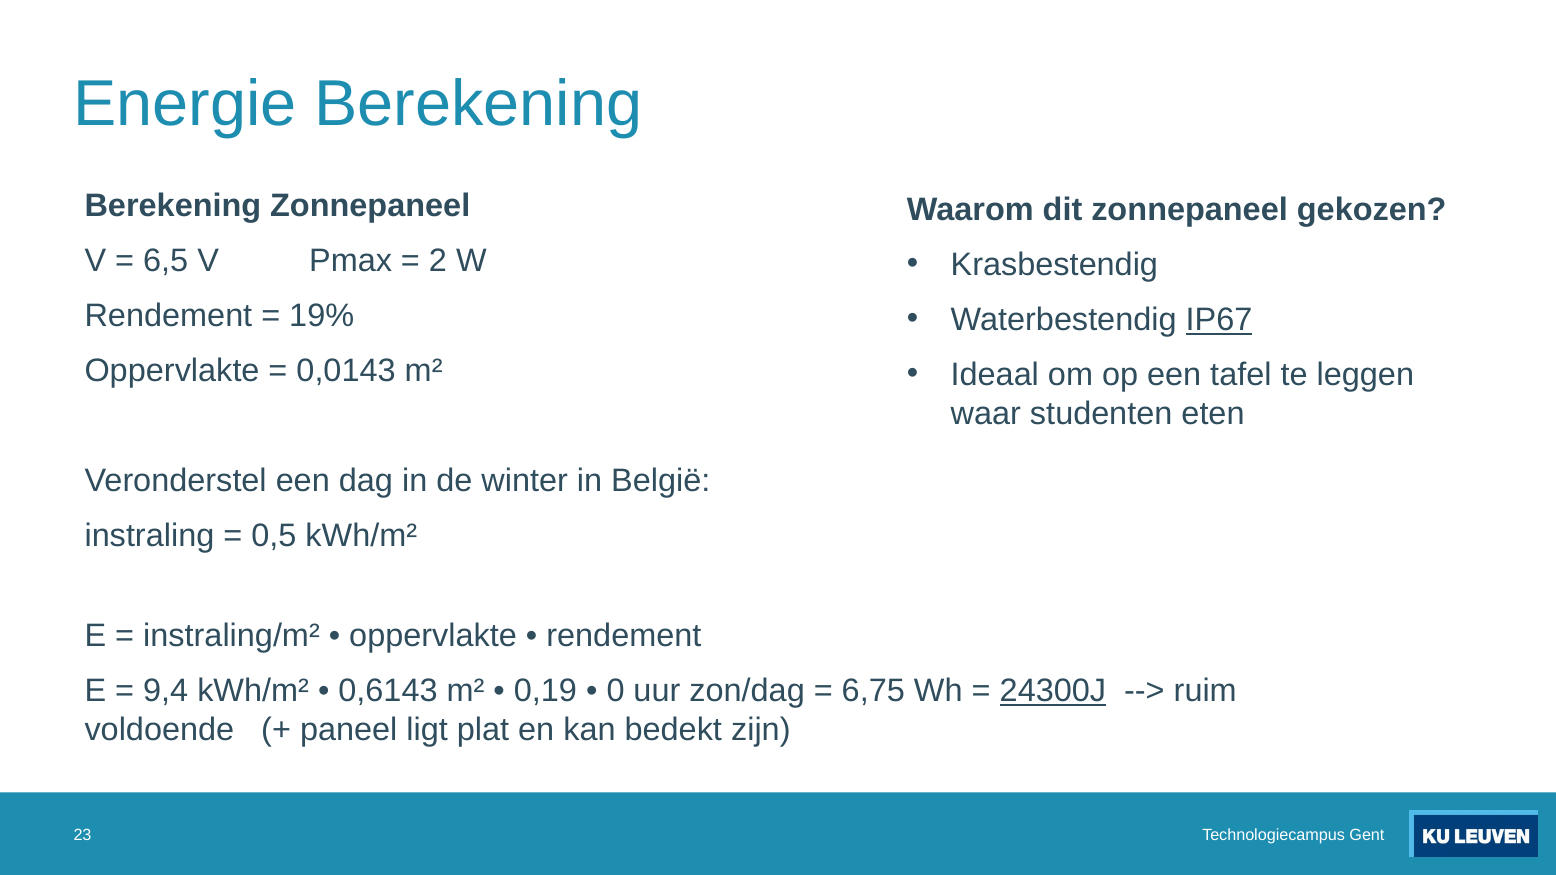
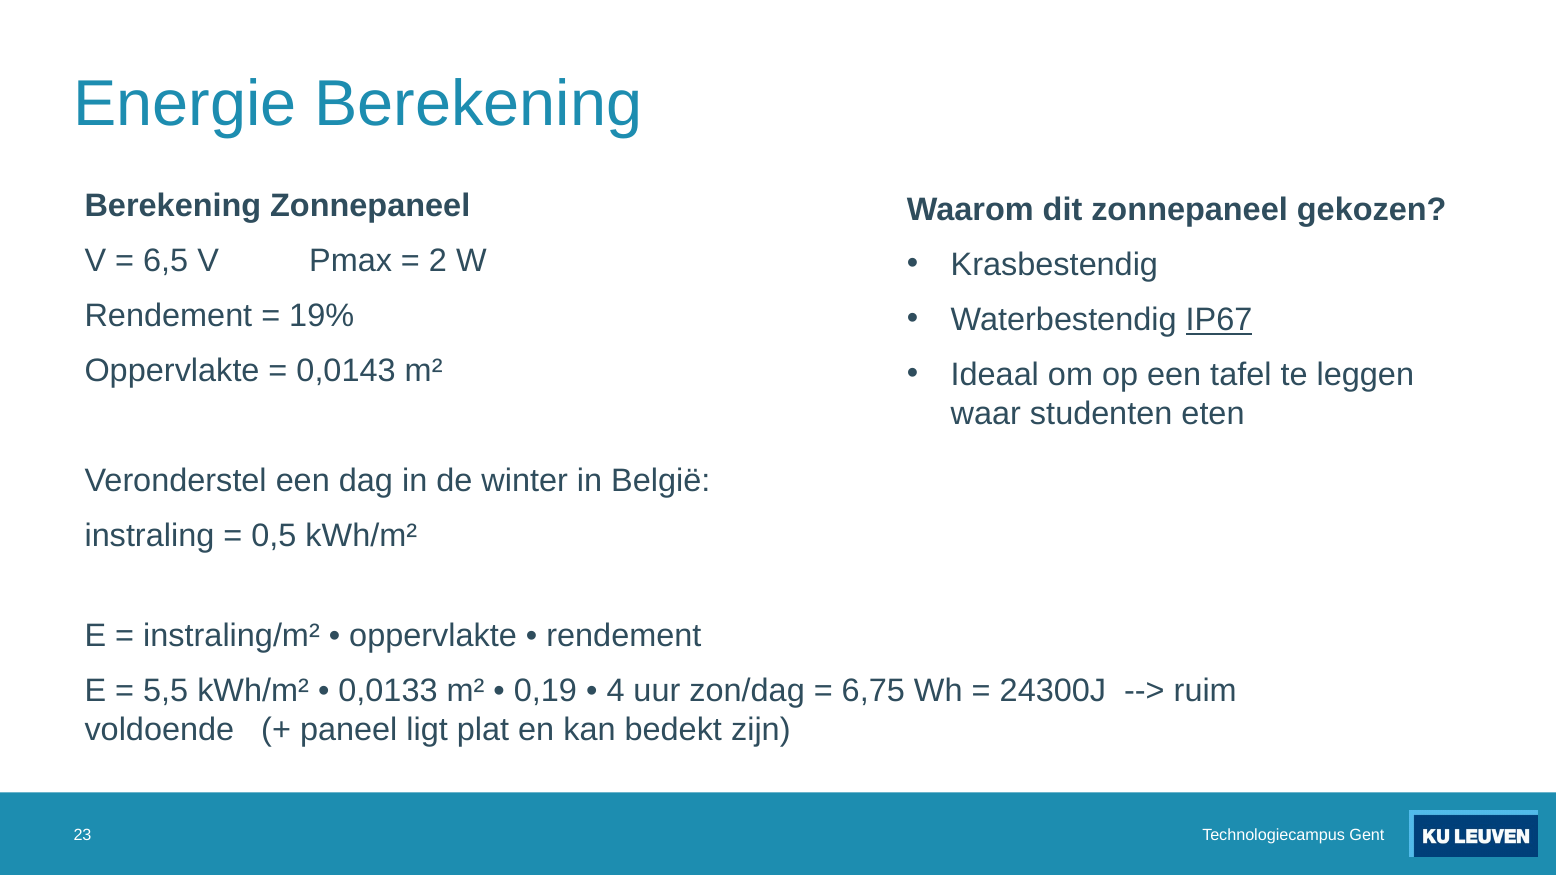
9,4: 9,4 -> 5,5
0,6143: 0,6143 -> 0,0133
0: 0 -> 4
24300J underline: present -> none
